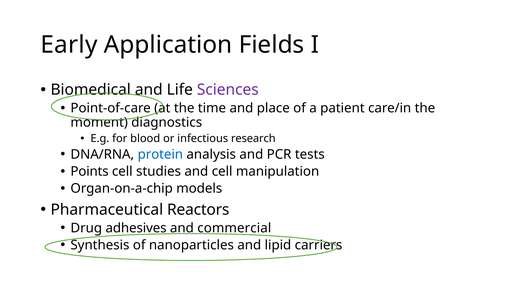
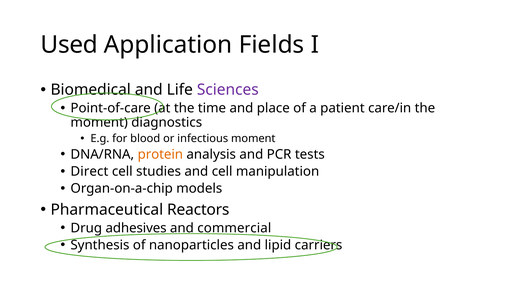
Early: Early -> Used
infectious research: research -> moment
protein colour: blue -> orange
Points: Points -> Direct
